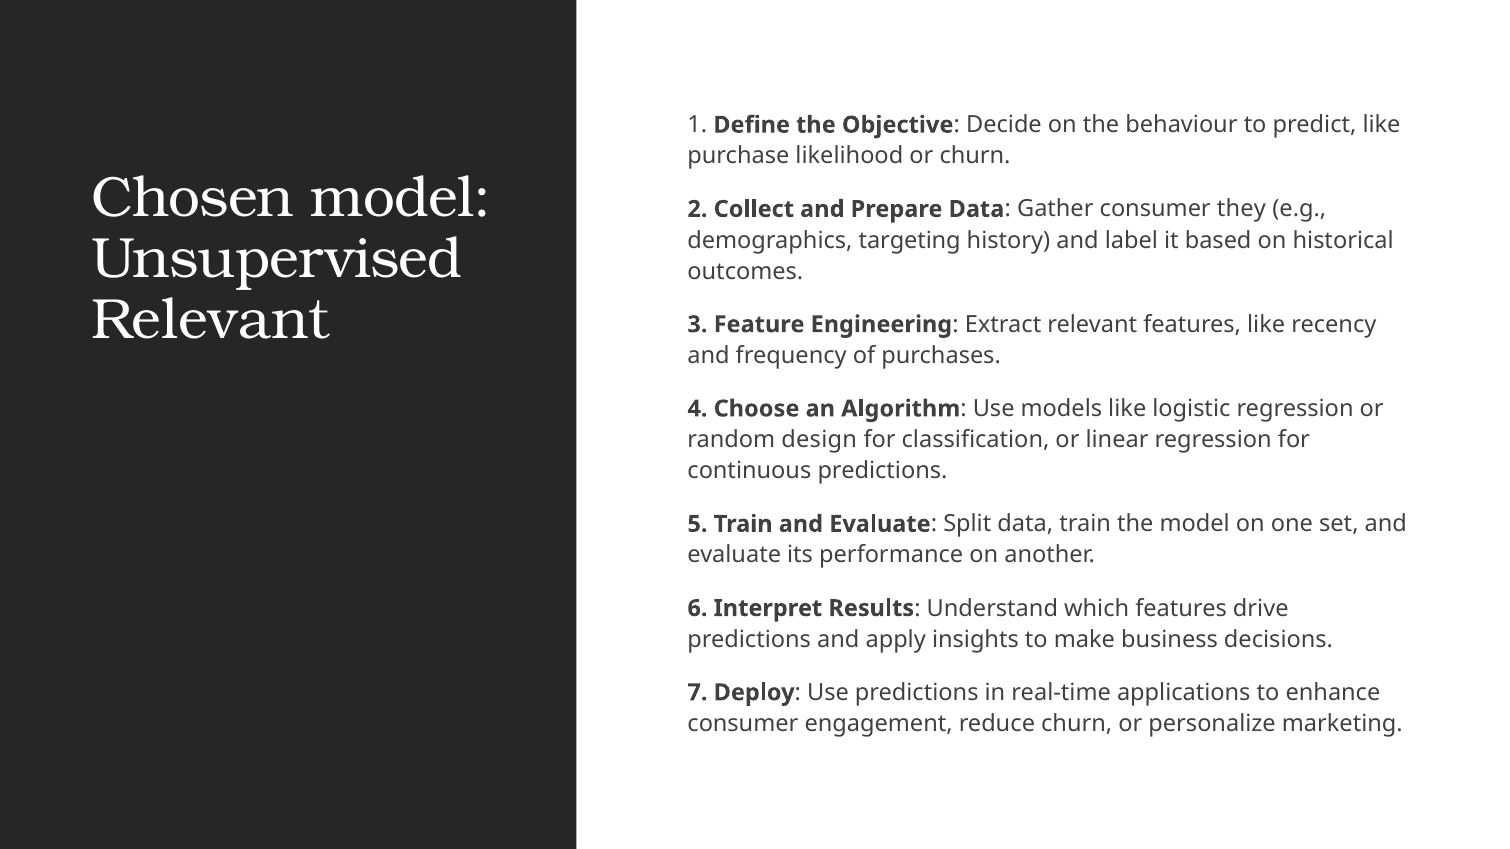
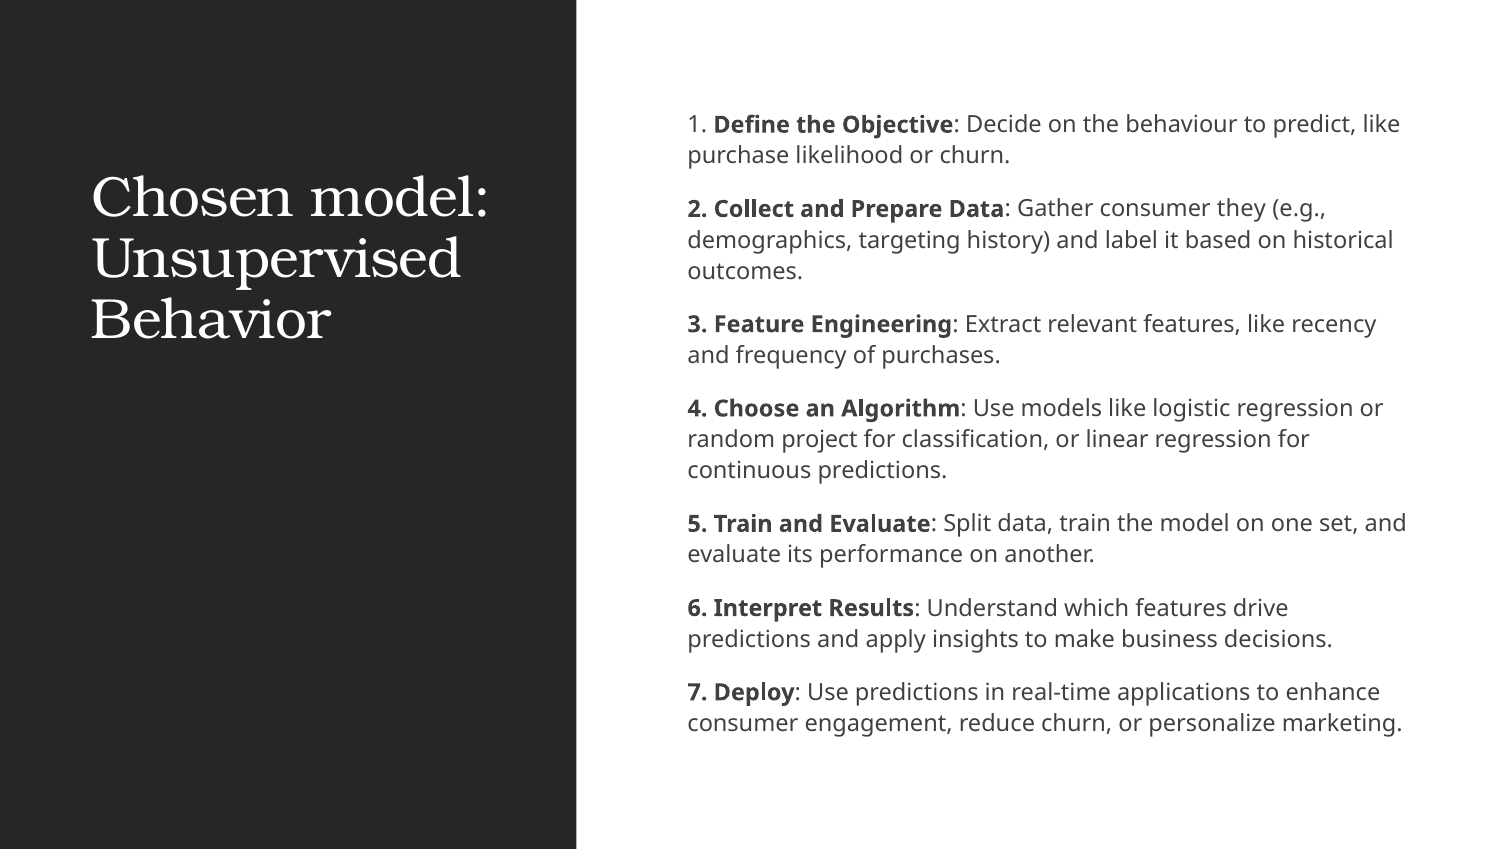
Relevant at (211, 320): Relevant -> Behavior
design: design -> project
